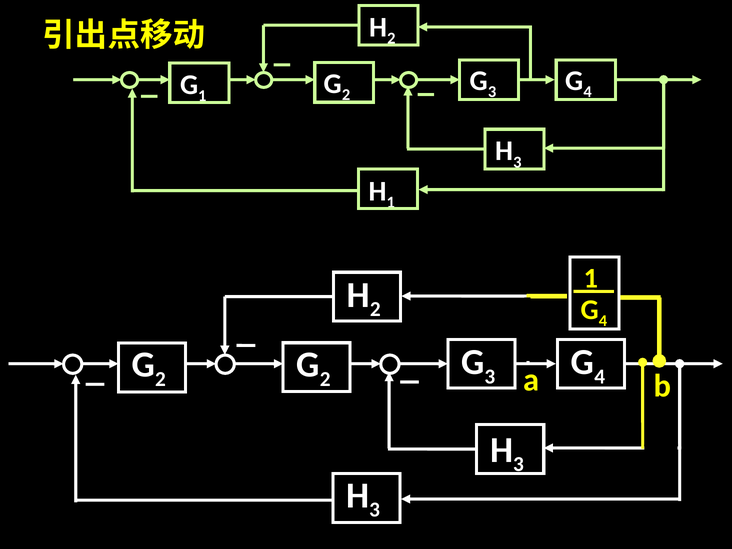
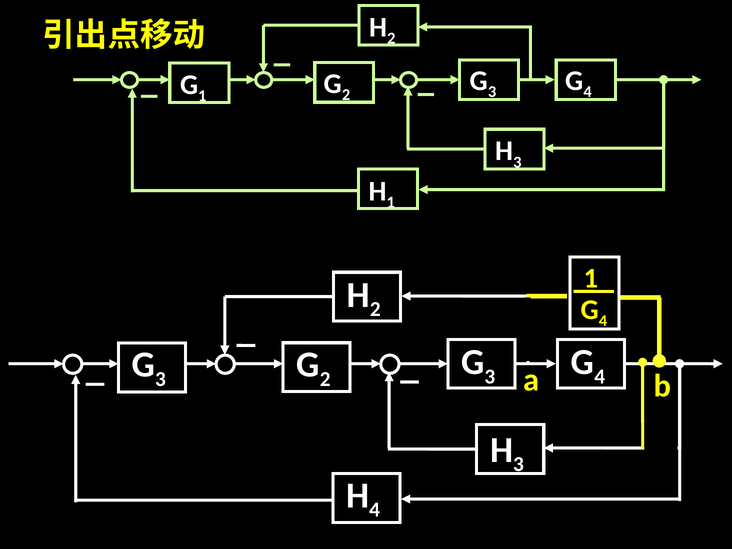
2 at (160, 379): 2 -> 3
3 at (375, 510): 3 -> 4
